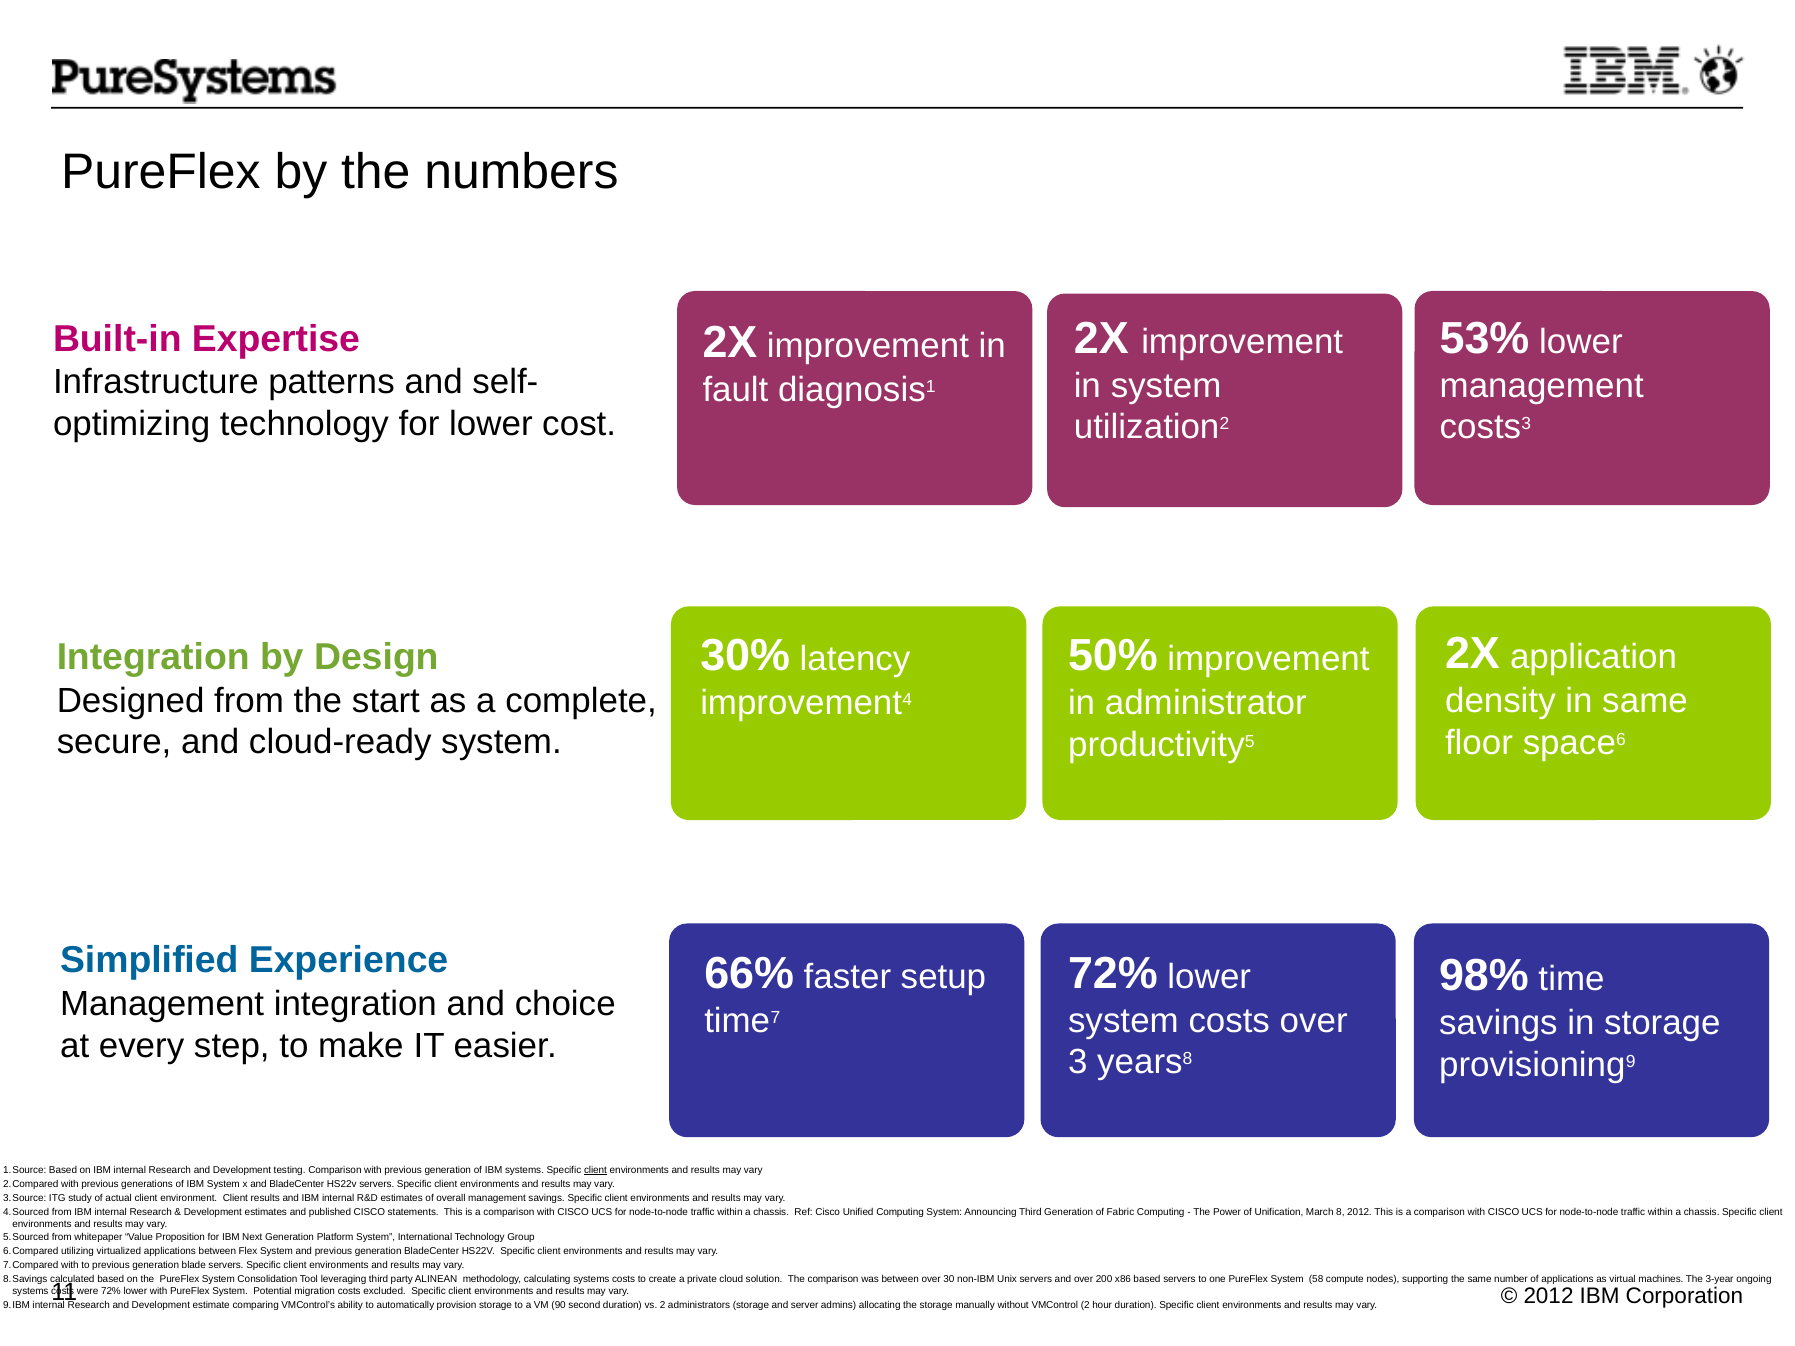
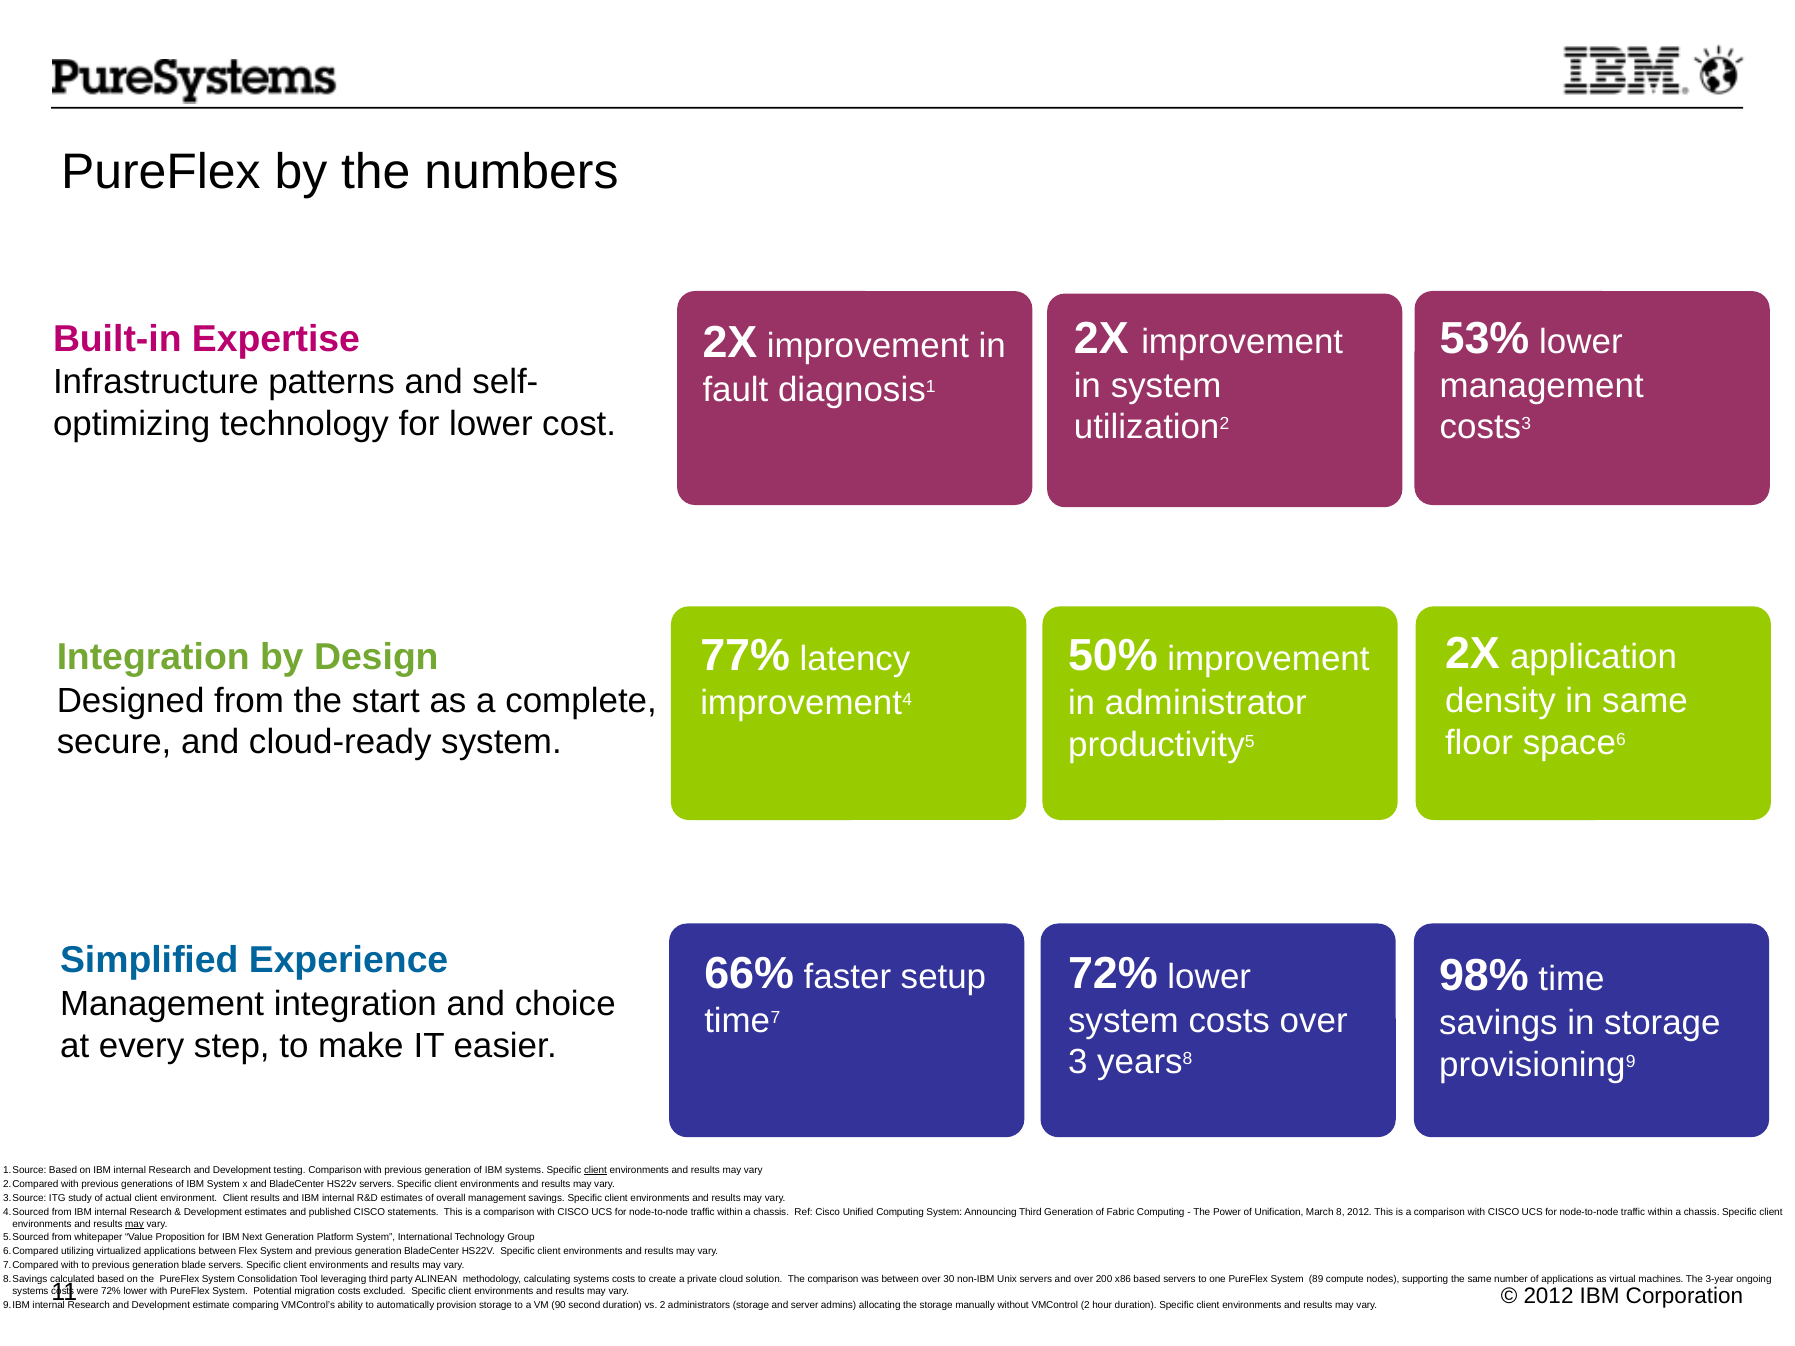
30%: 30% -> 77%
may at (134, 1224) underline: none -> present
58: 58 -> 89
